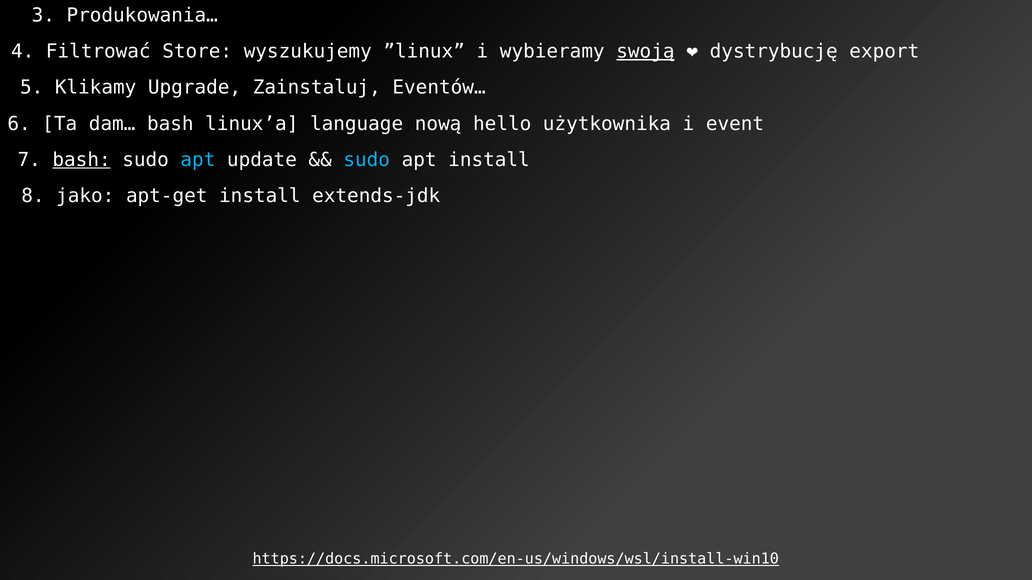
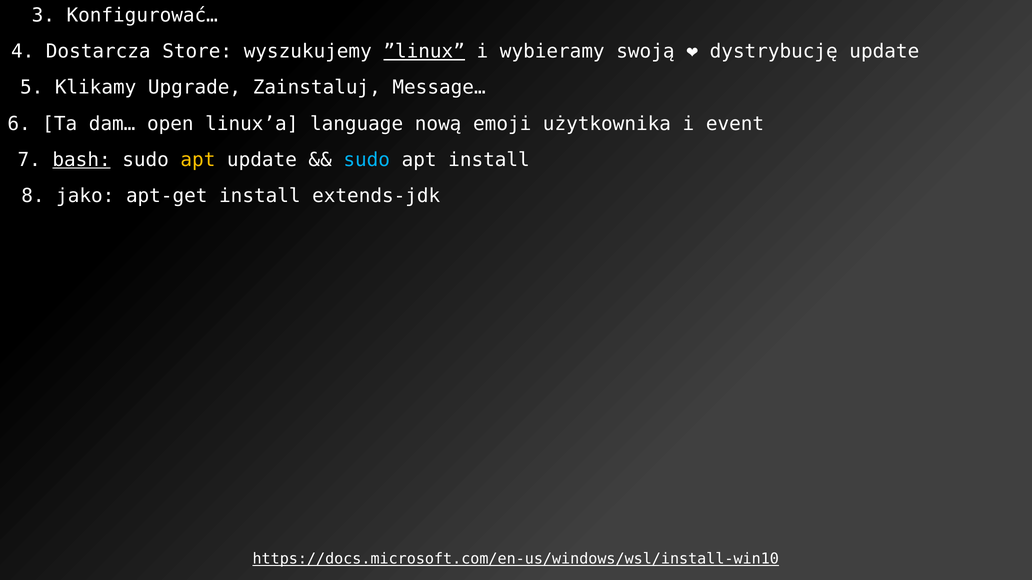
Produkowania…: Produkowania… -> Konfigurować…
Filtrować: Filtrować -> Dostarcza
”linux underline: none -> present
swoją underline: present -> none
dystrybucję export: export -> update
Eventów…: Eventów… -> Message…
dam… bash: bash -> open
hello: hello -> emoji
apt at (198, 160) colour: light blue -> yellow
